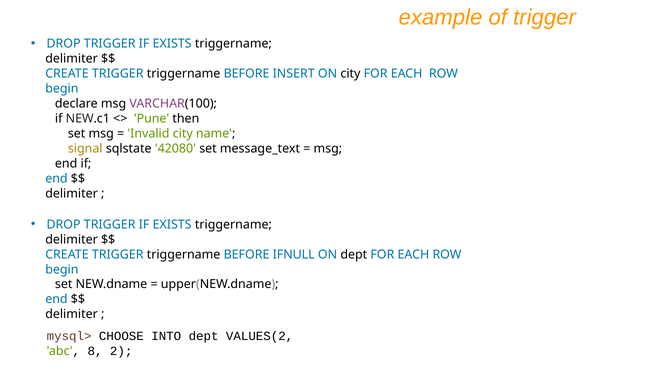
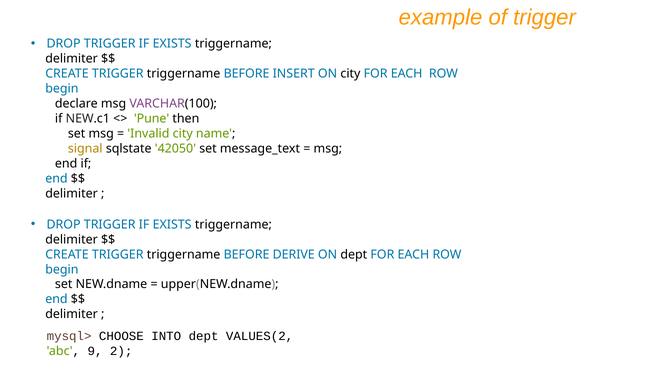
42080: 42080 -> 42050
IFNULL: IFNULL -> DERIVE
8: 8 -> 9
